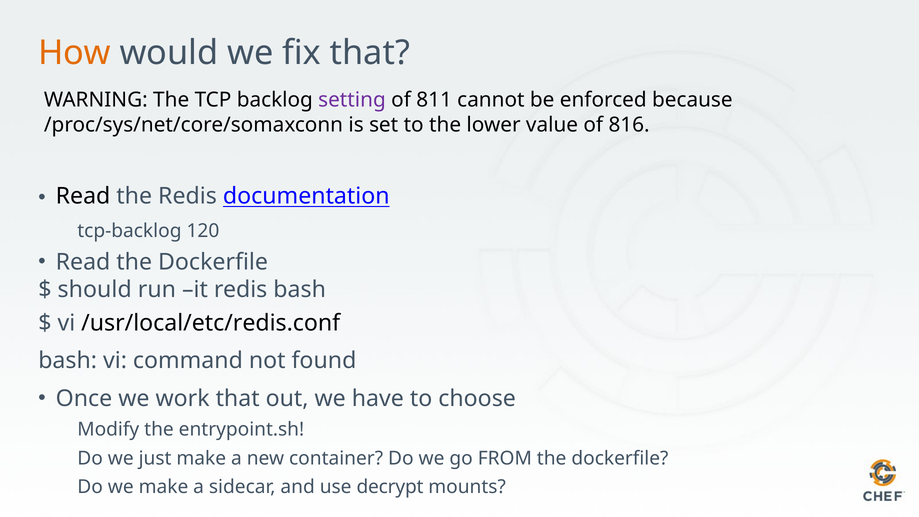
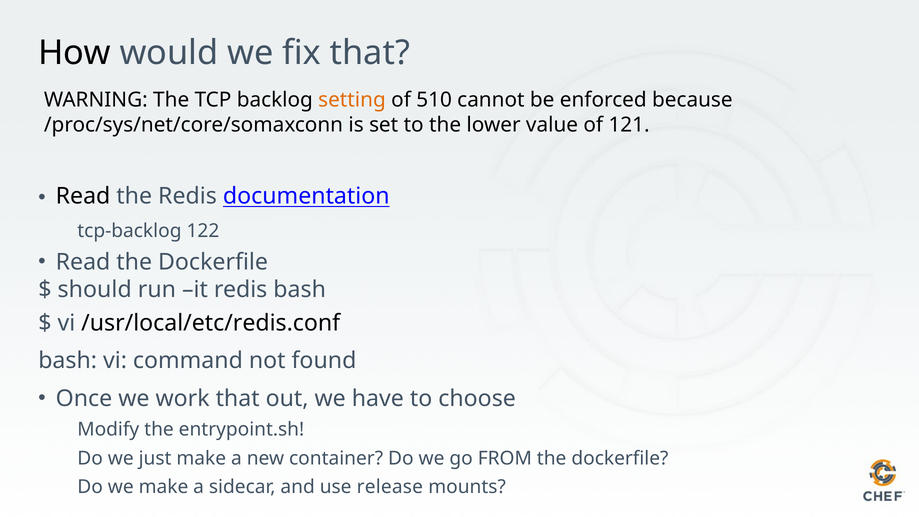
How colour: orange -> black
setting colour: purple -> orange
811: 811 -> 510
816: 816 -> 121
120: 120 -> 122
decrypt: decrypt -> release
